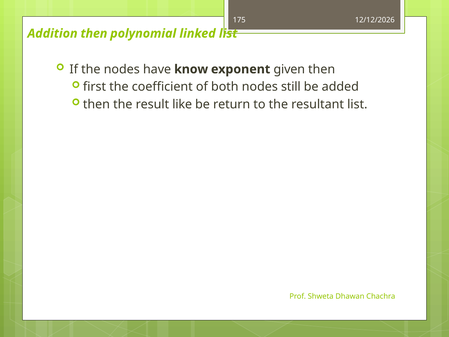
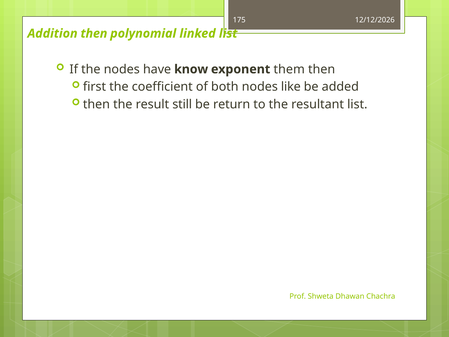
given: given -> them
still: still -> like
like: like -> still
